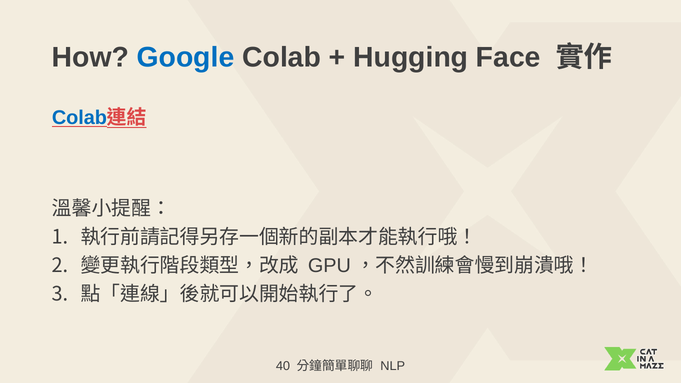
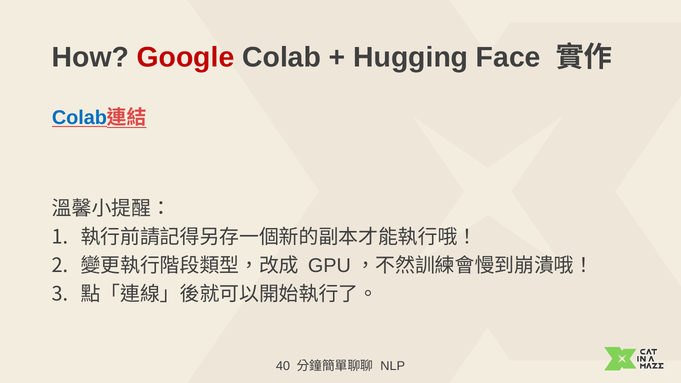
Google colour: blue -> red
